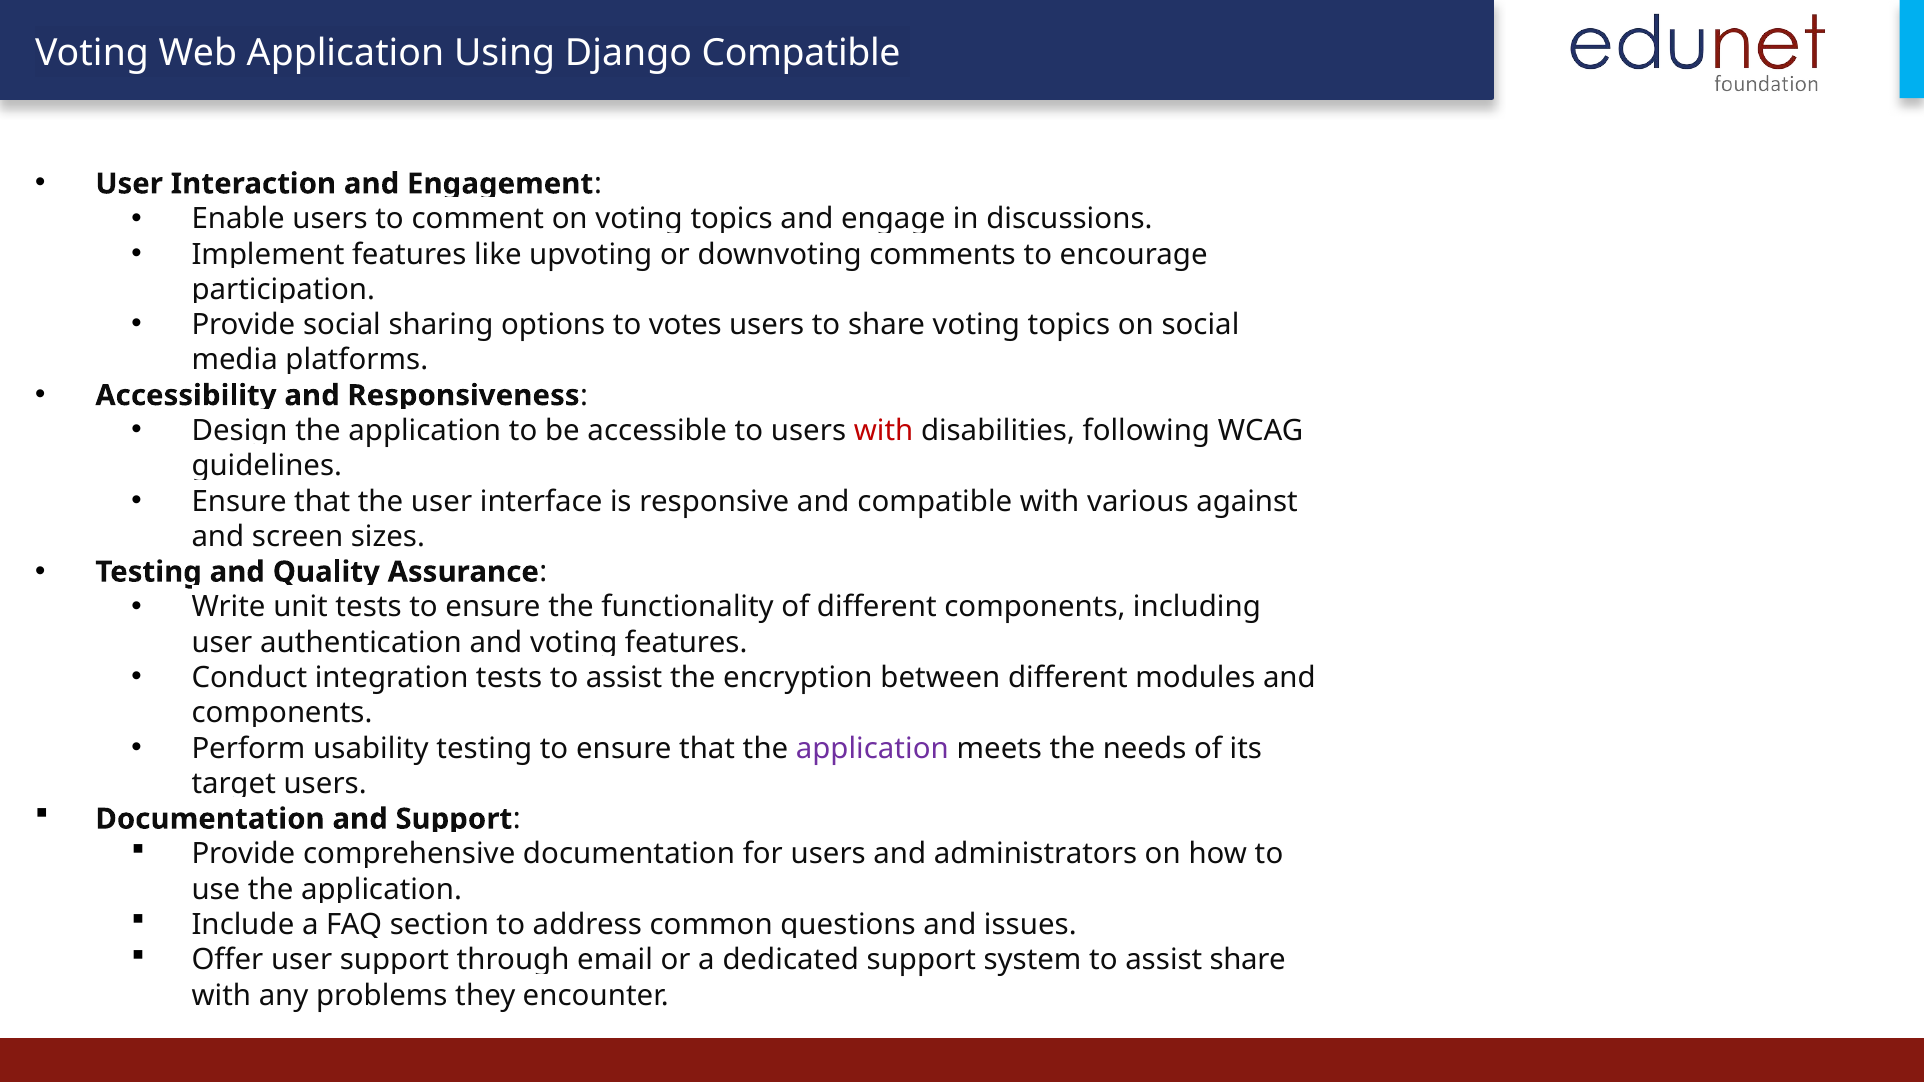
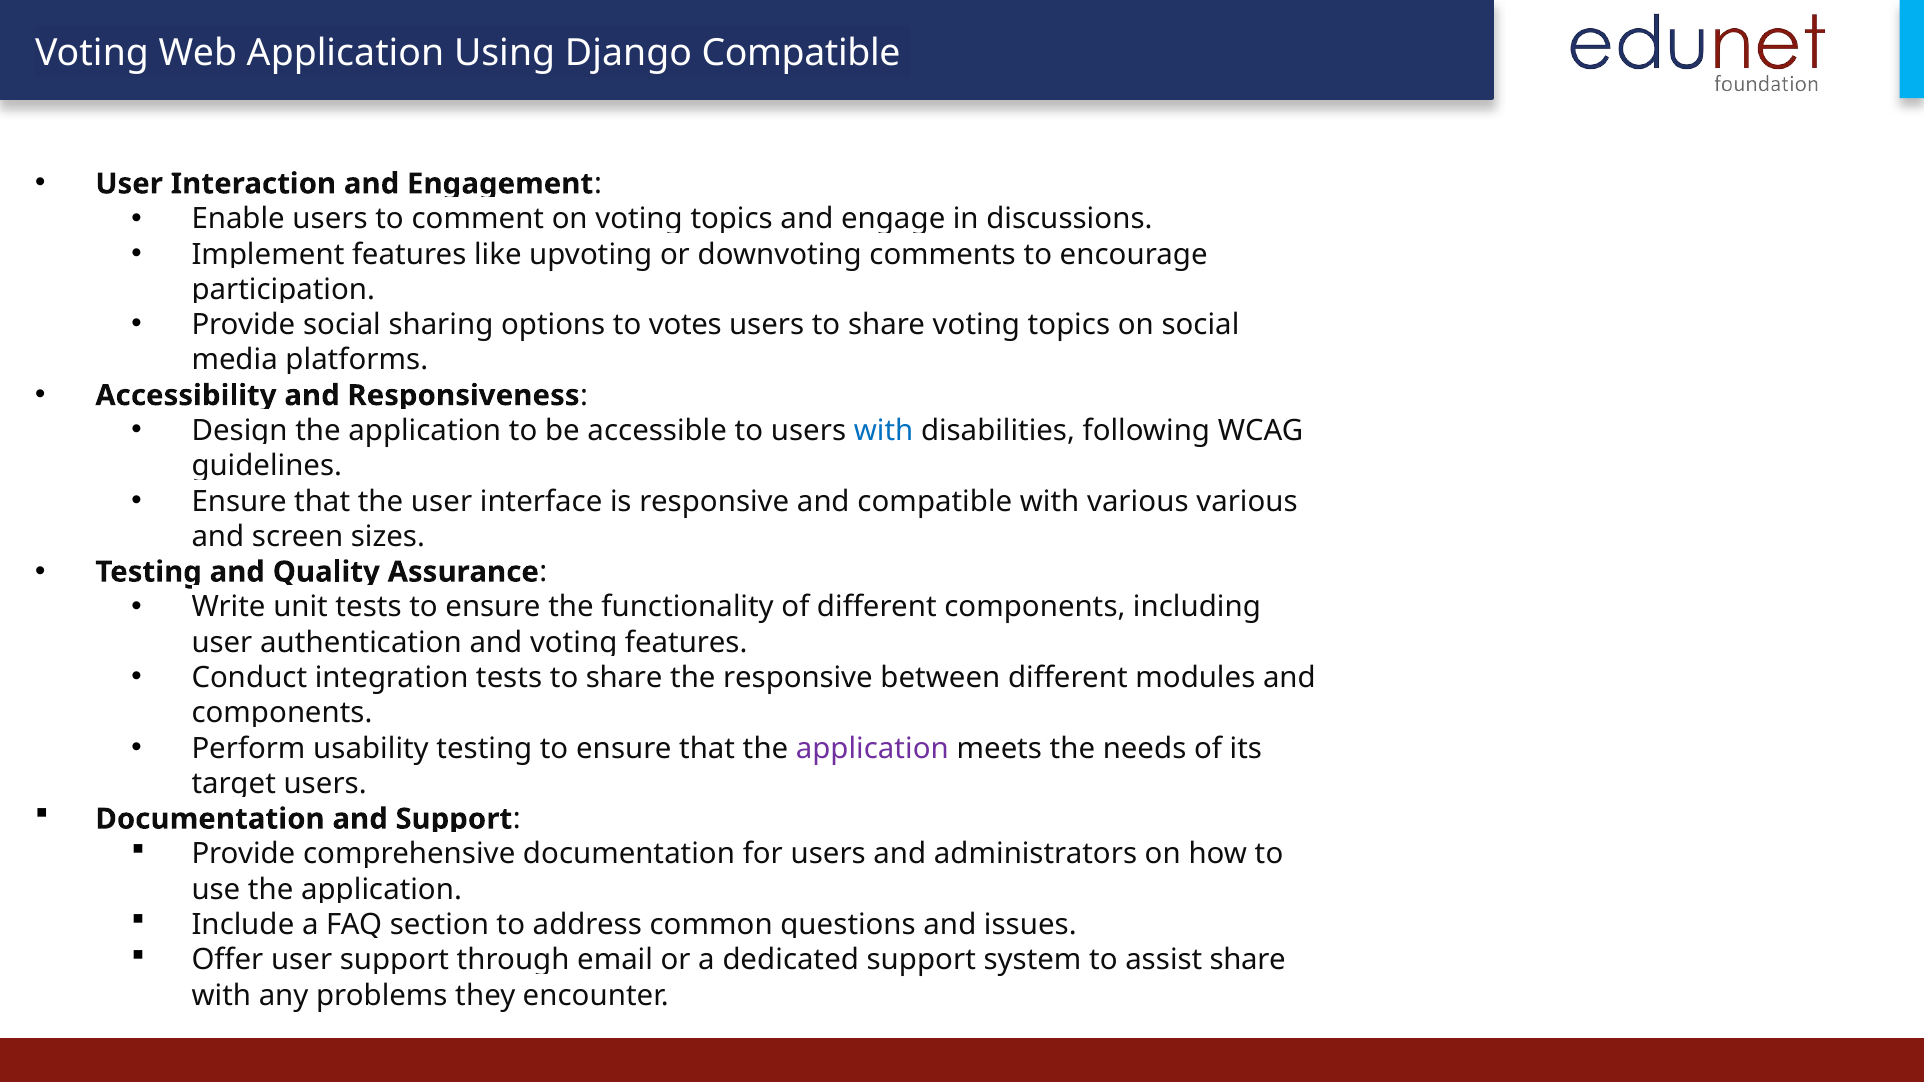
with at (884, 431) colour: red -> blue
various against: against -> various
tests to assist: assist -> share
the encryption: encryption -> responsive
